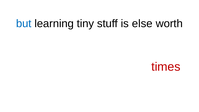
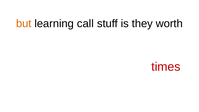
but colour: blue -> orange
tiny: tiny -> call
else: else -> they
